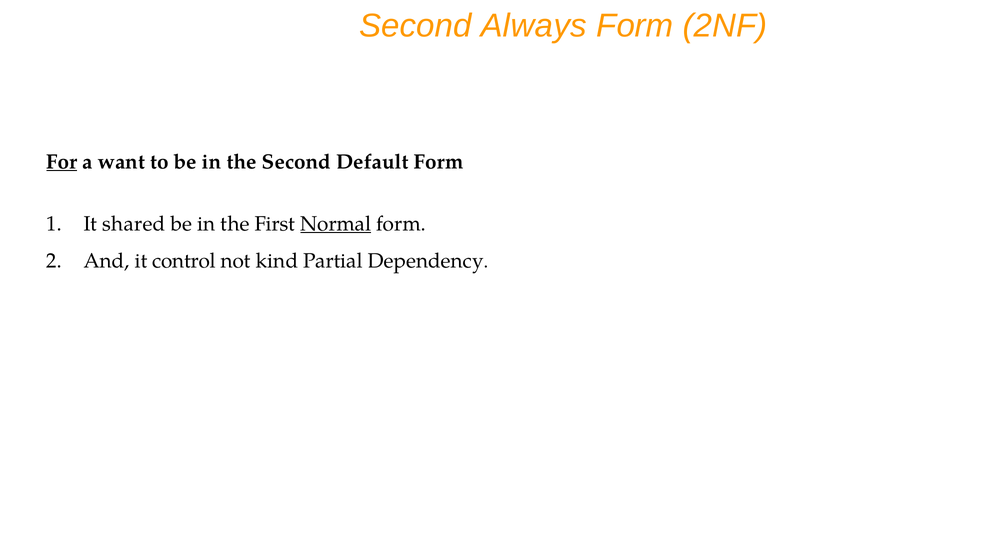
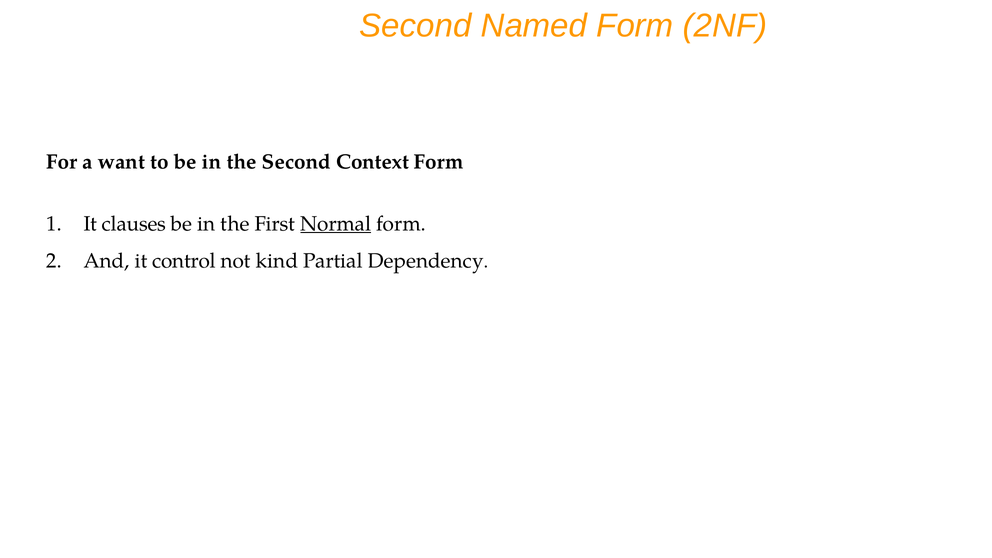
Always: Always -> Named
For underline: present -> none
Default: Default -> Context
shared: shared -> clauses
